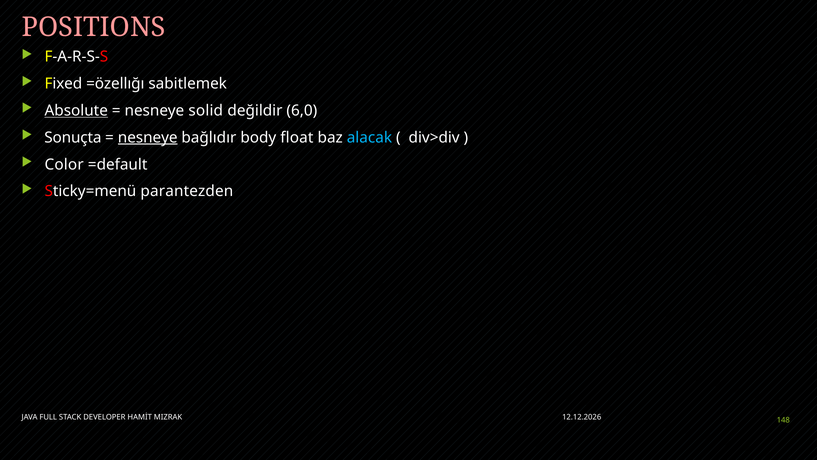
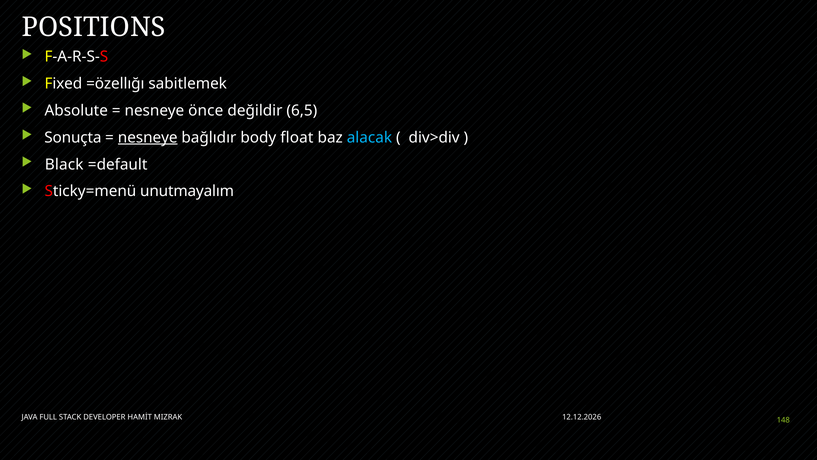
POSITIONS colour: pink -> white
Absolute underline: present -> none
solid: solid -> önce
6,0: 6,0 -> 6,5
Color: Color -> Black
parantezden: parantezden -> unutmayalım
